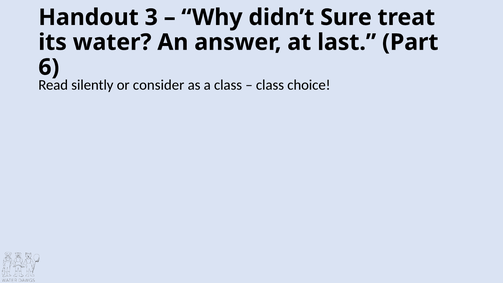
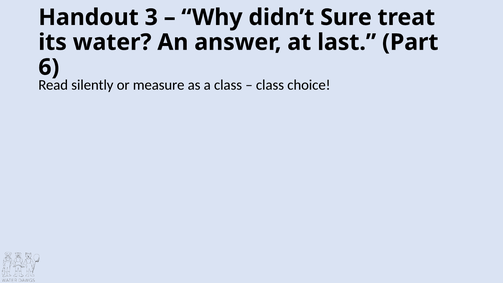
consider: consider -> measure
